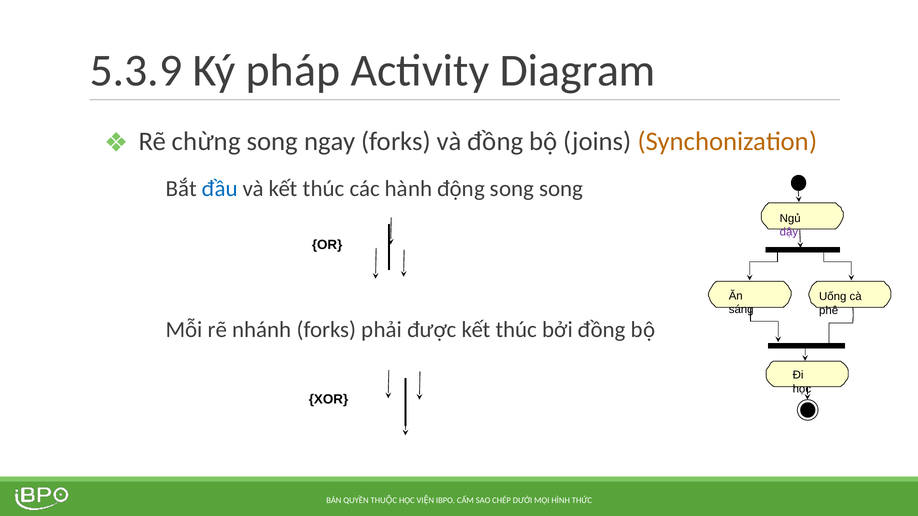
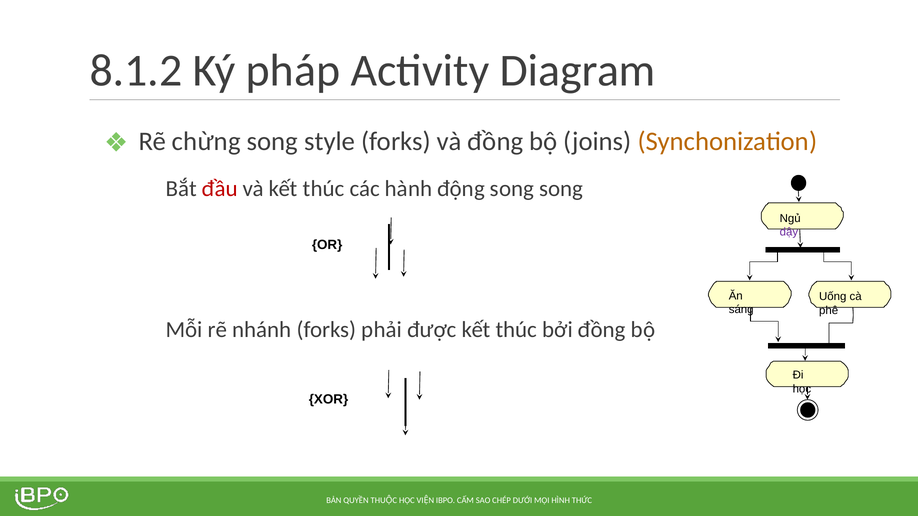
5.3.9: 5.3.9 -> 8.1.2
ngay: ngay -> style
đầu colour: blue -> red
